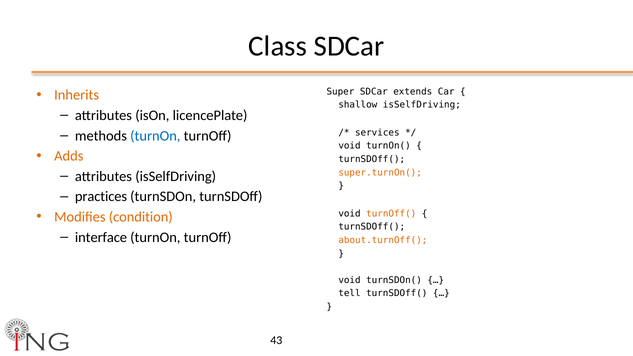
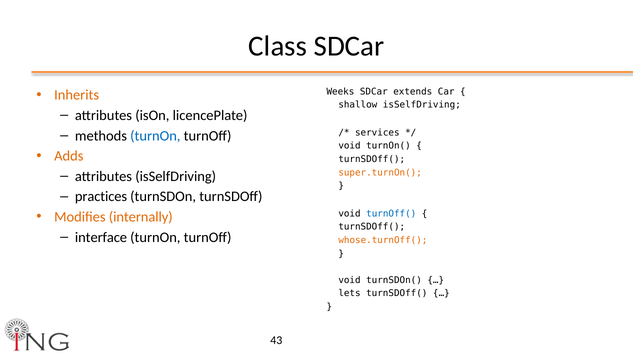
Super: Super -> Weeks
condition: condition -> internally
turnOff( colour: orange -> blue
about.turnOff(: about.turnOff( -> whose.turnOff(
tell: tell -> lets
